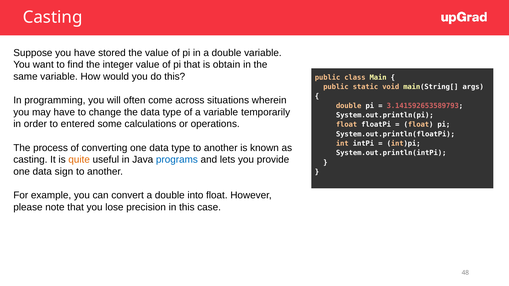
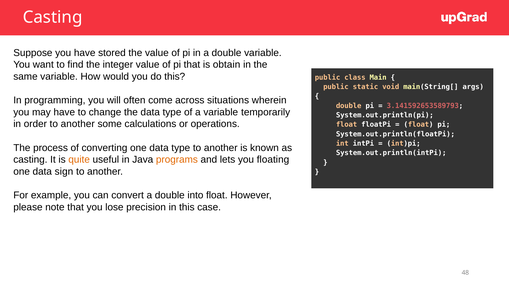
order to entered: entered -> another
programs colour: blue -> orange
provide: provide -> floating
